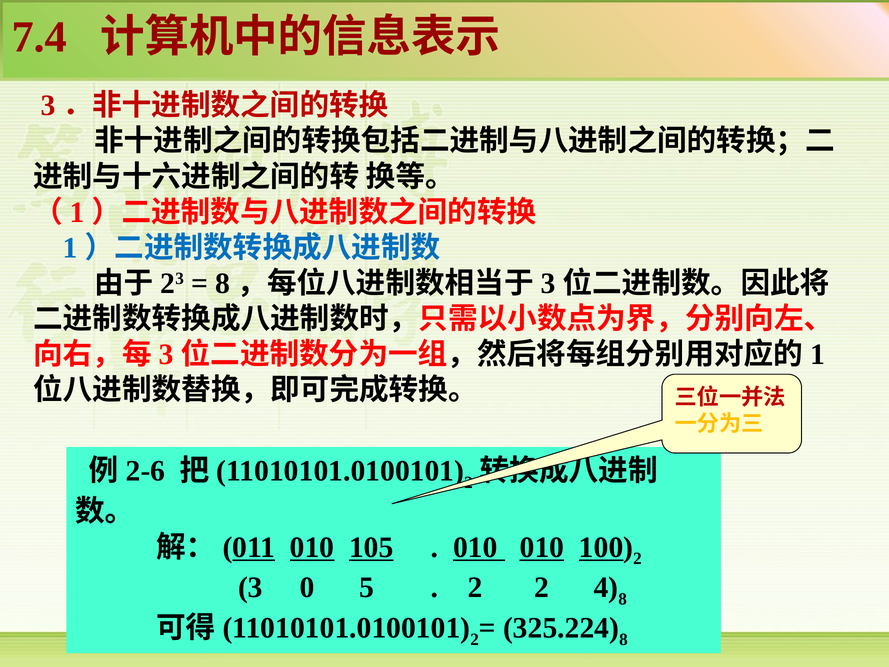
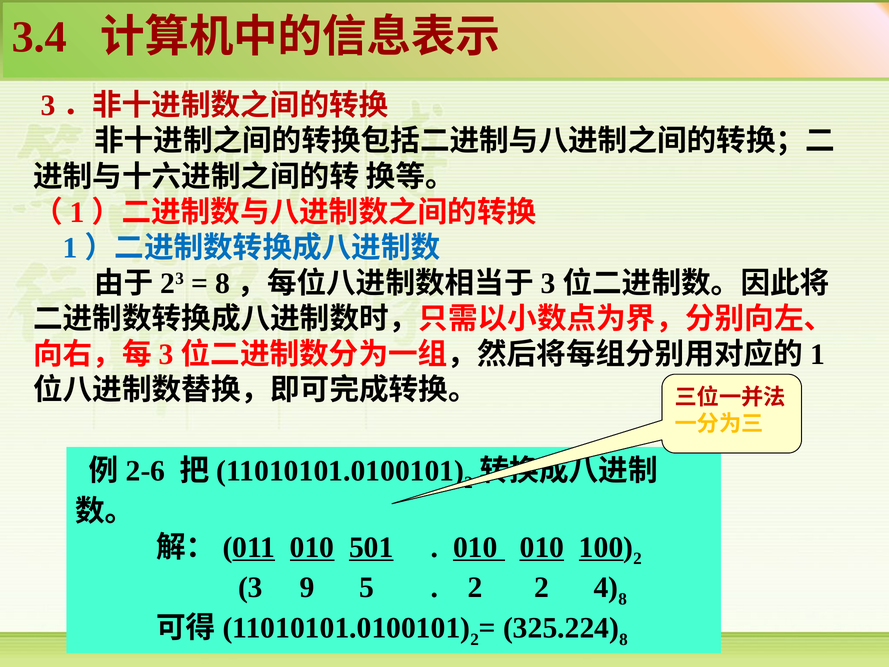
7.4: 7.4 -> 3.4
105: 105 -> 501
0: 0 -> 9
